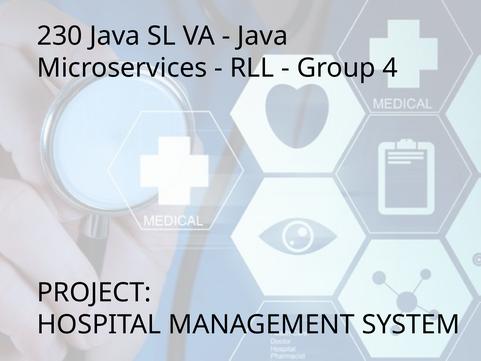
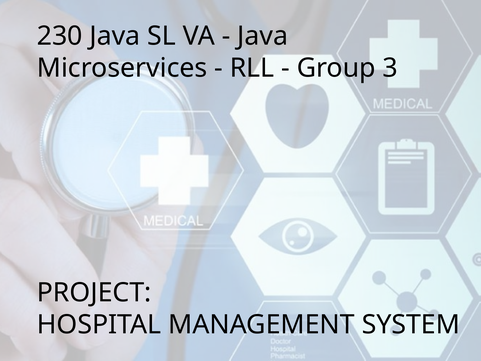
4: 4 -> 3
